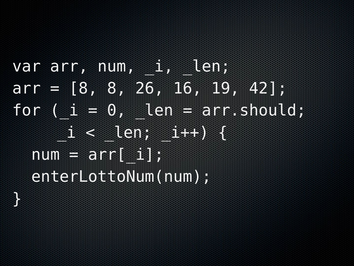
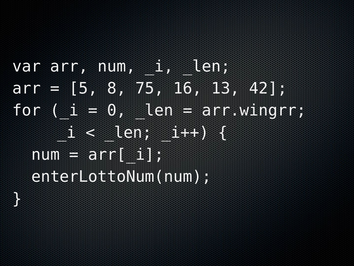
8 at (83, 88): 8 -> 5
26: 26 -> 75
19: 19 -> 13
arr.should: arr.should -> arr.wingrr
